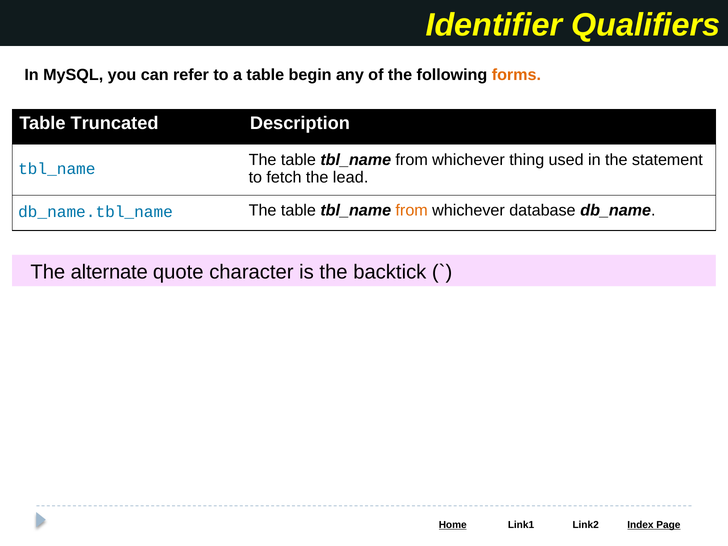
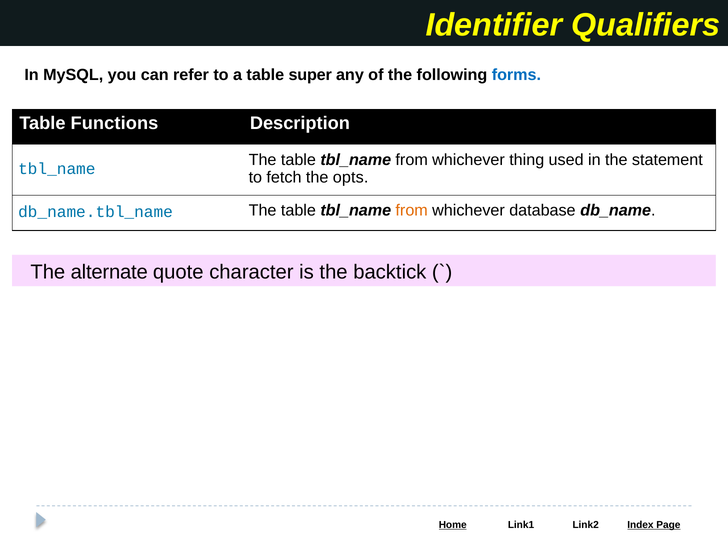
begin: begin -> super
forms colour: orange -> blue
Truncated: Truncated -> Functions
lead: lead -> opts
